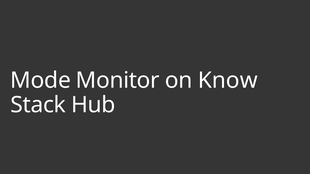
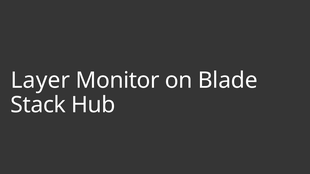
Mode: Mode -> Layer
Know: Know -> Blade
